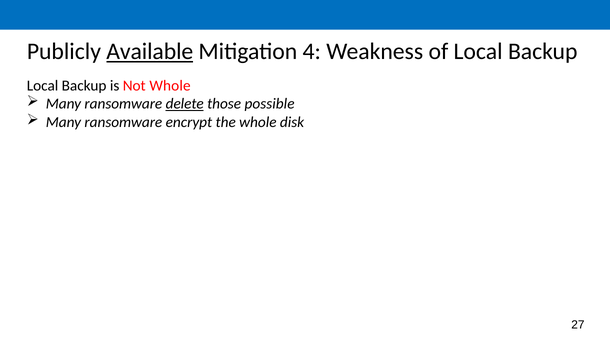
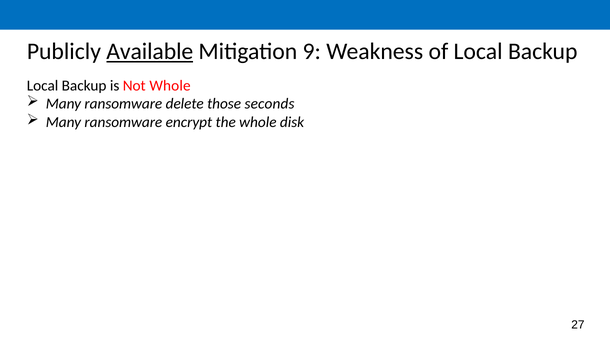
4: 4 -> 9
delete underline: present -> none
possible: possible -> seconds
